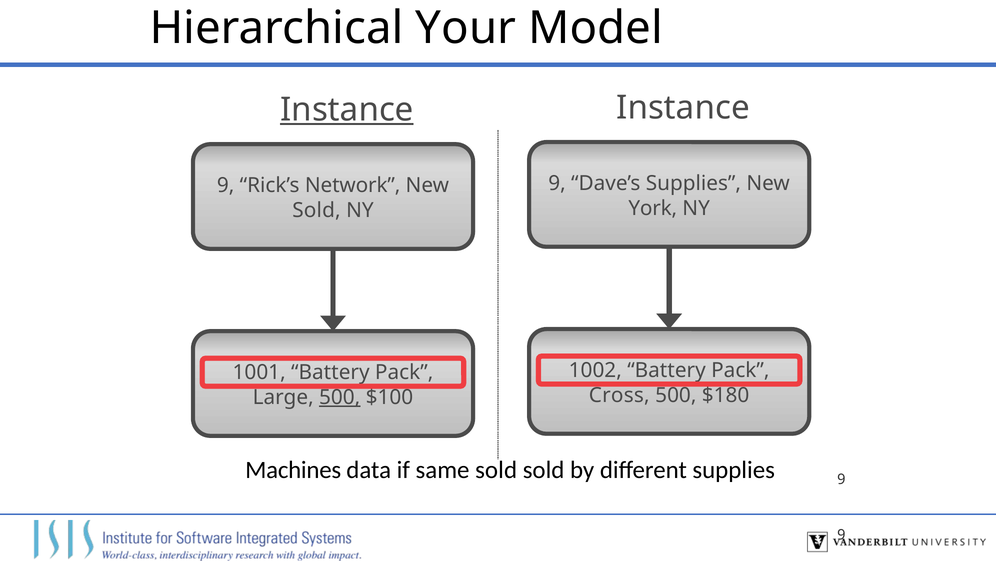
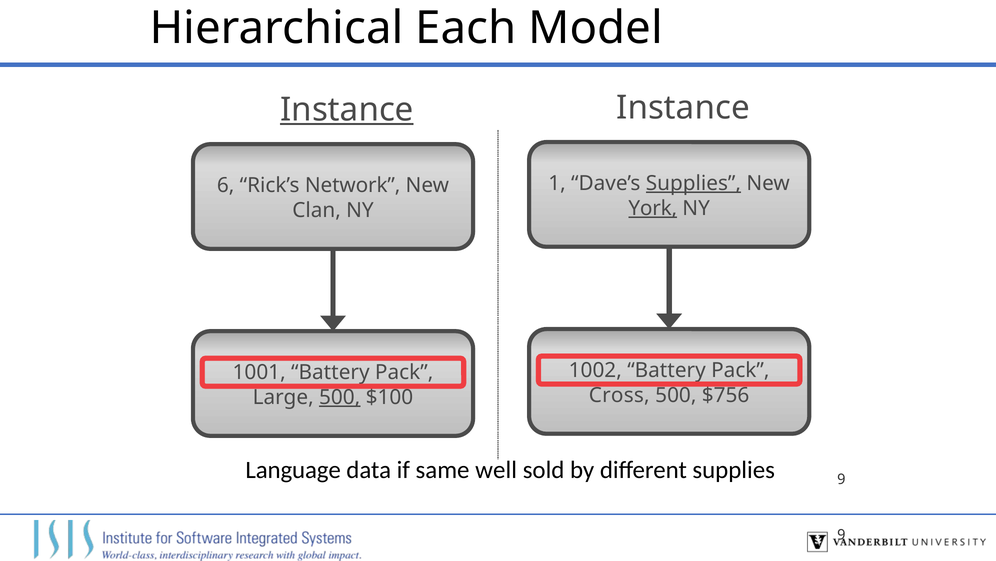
Your: Your -> Each
9 at (557, 183): 9 -> 1
Supplies at (693, 183) underline: none -> present
9 at (226, 185): 9 -> 6
York underline: none -> present
Sold at (316, 210): Sold -> Clan
$180: $180 -> $756
Machines: Machines -> Language
same sold: sold -> well
